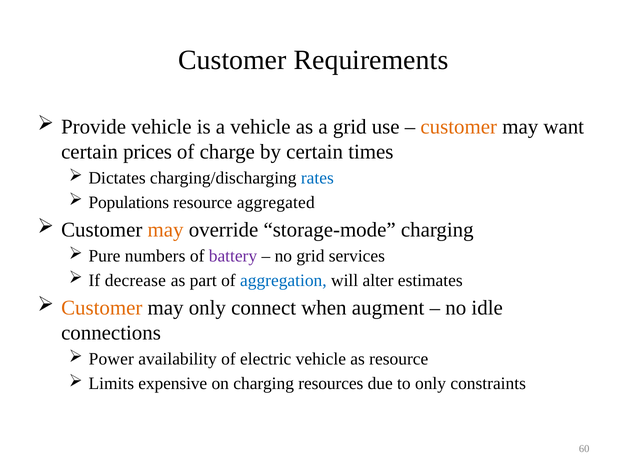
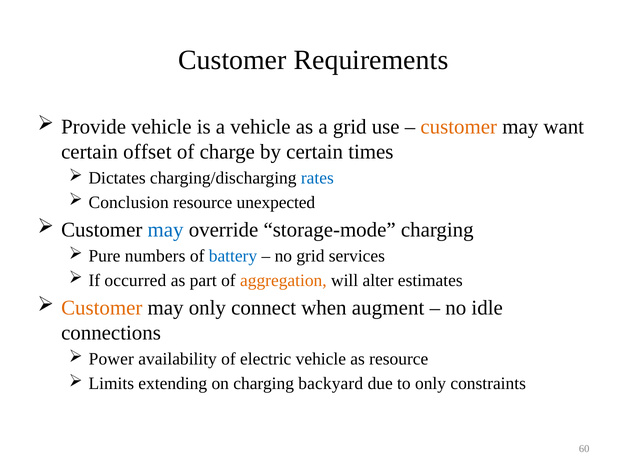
prices: prices -> offset
Populations: Populations -> Conclusion
aggregated: aggregated -> unexpected
may at (166, 230) colour: orange -> blue
battery colour: purple -> blue
decrease: decrease -> occurred
aggregation colour: blue -> orange
expensive: expensive -> extending
resources: resources -> backyard
